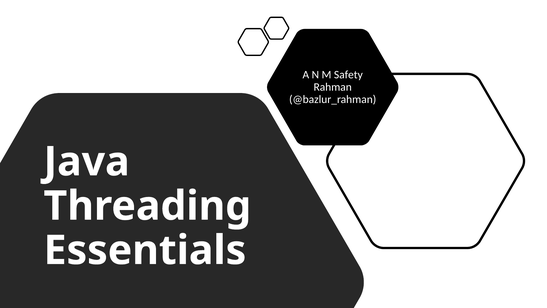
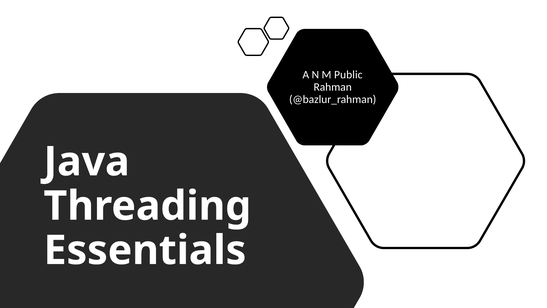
Safety: Safety -> Public
